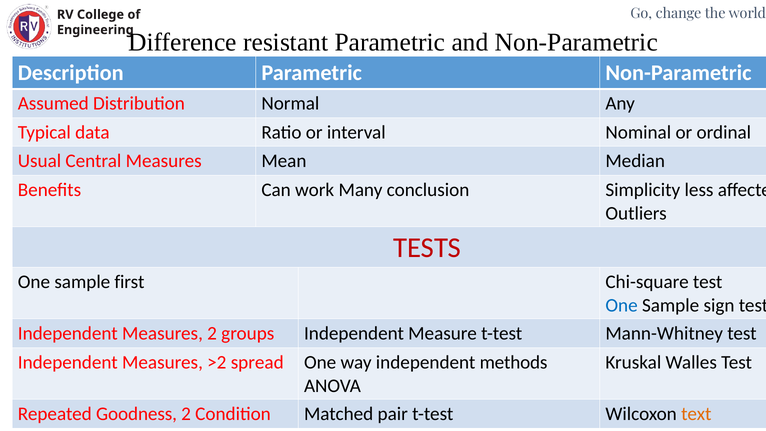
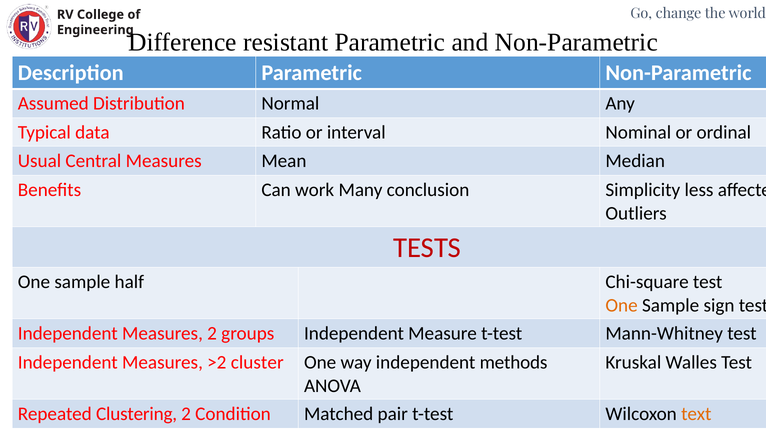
first: first -> half
One at (622, 305) colour: blue -> orange
spread: spread -> cluster
Goodness: Goodness -> Clustering
